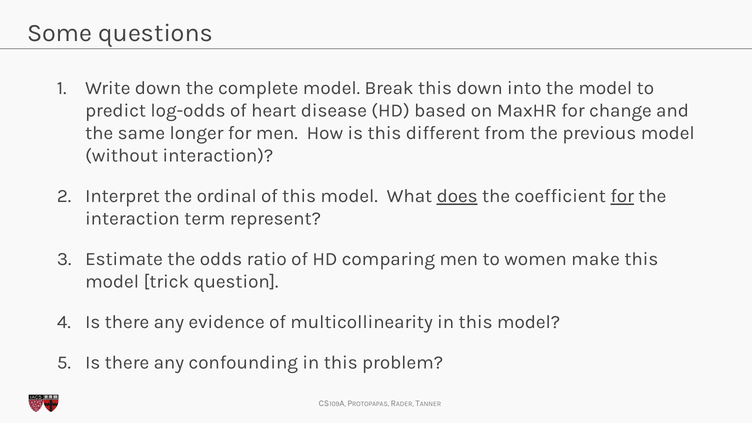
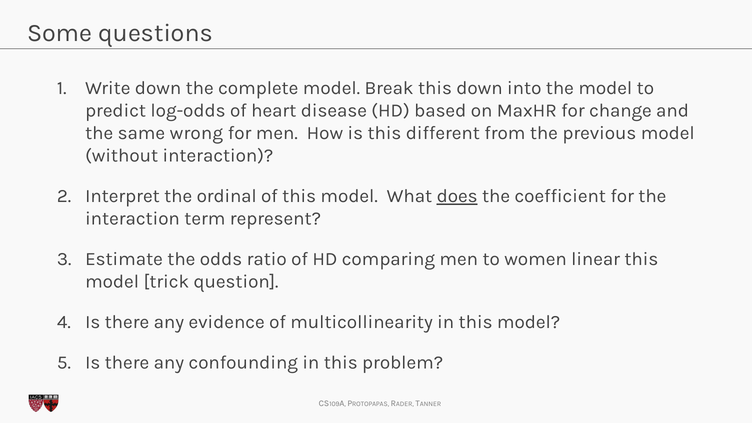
longer: longer -> wrong
for at (622, 196) underline: present -> none
make: make -> linear
